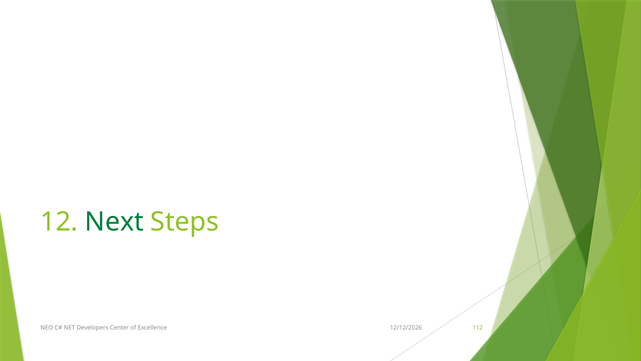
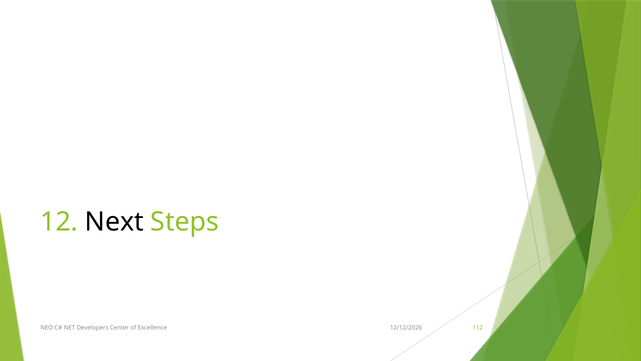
Next colour: green -> black
